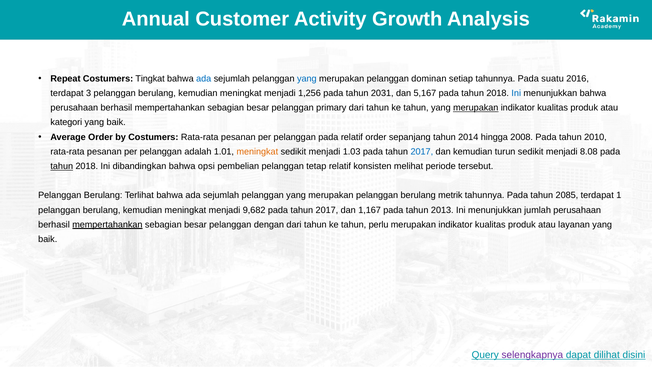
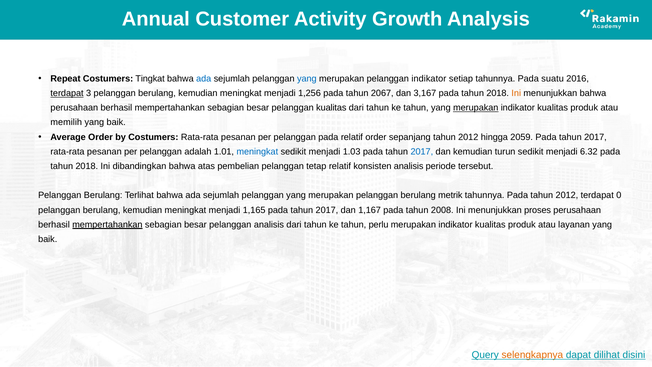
pelanggan dominan: dominan -> indikator
terdapat at (67, 93) underline: none -> present
2031: 2031 -> 2067
5,167: 5,167 -> 3,167
Ini at (516, 93) colour: blue -> orange
pelanggan primary: primary -> kualitas
kategori: kategori -> memilih
sepanjang tahun 2014: 2014 -> 2012
2008: 2008 -> 2059
2010 at (595, 137): 2010 -> 2017
meningkat at (257, 152) colour: orange -> blue
8.08: 8.08 -> 6.32
tahun at (62, 166) underline: present -> none
opsi: opsi -> atas
konsisten melihat: melihat -> analisis
Pada tahun 2085: 2085 -> 2012
1: 1 -> 0
9,682: 9,682 -> 1,165
2013: 2013 -> 2008
jumlah: jumlah -> proses
pelanggan dengan: dengan -> analisis
selengkapnya colour: purple -> orange
